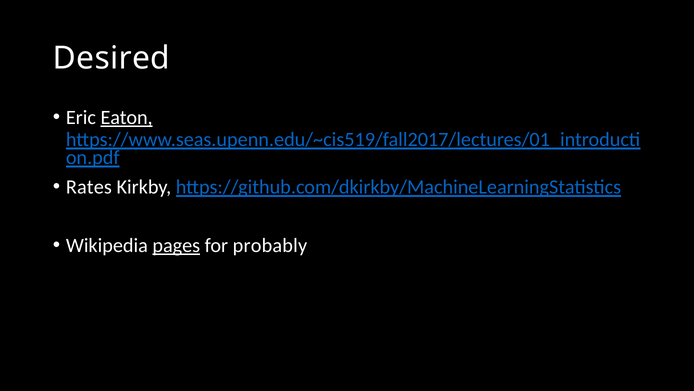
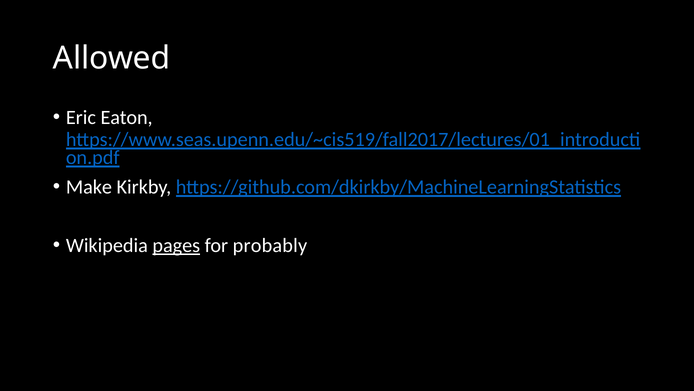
Desired: Desired -> Allowed
Eaton underline: present -> none
Rates: Rates -> Make
